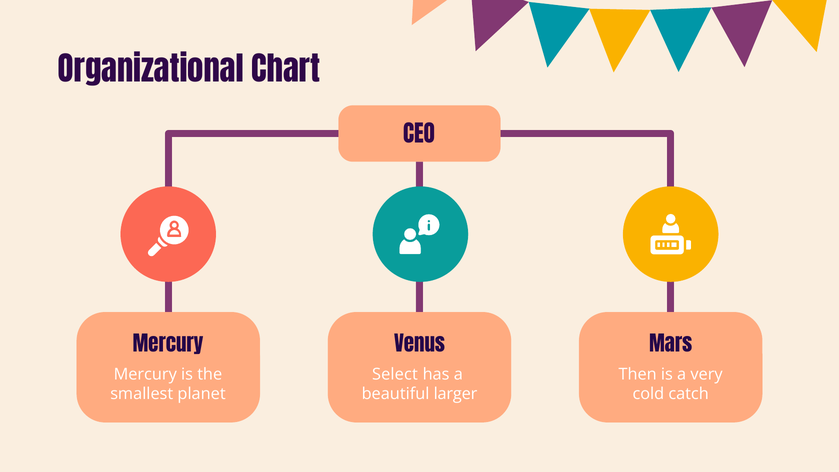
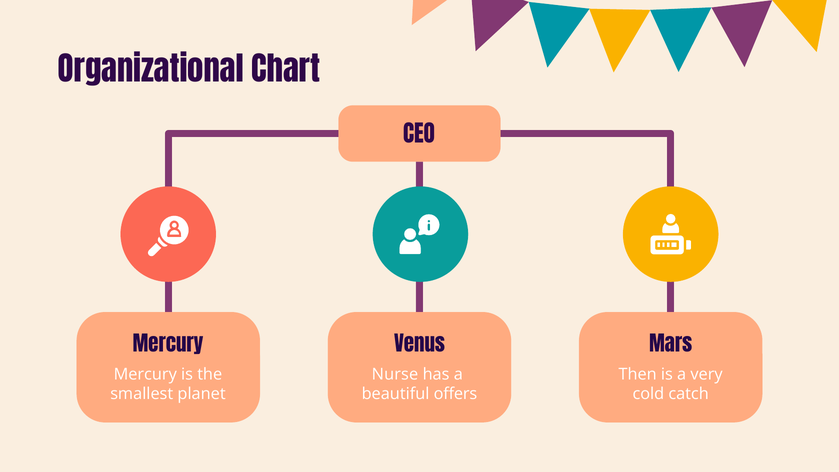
Select: Select -> Nurse
larger: larger -> offers
